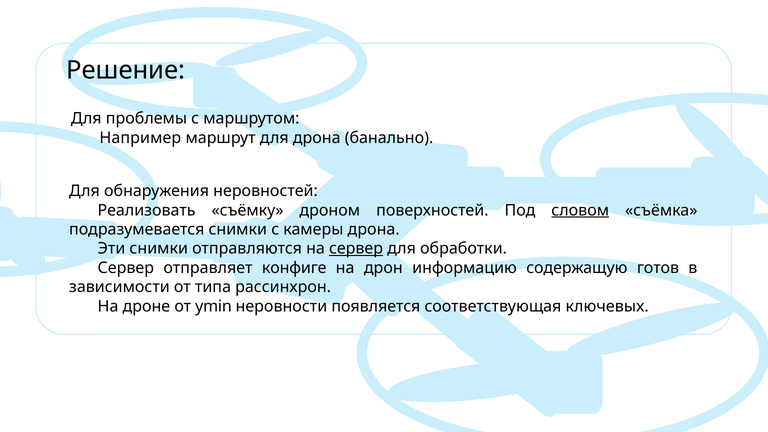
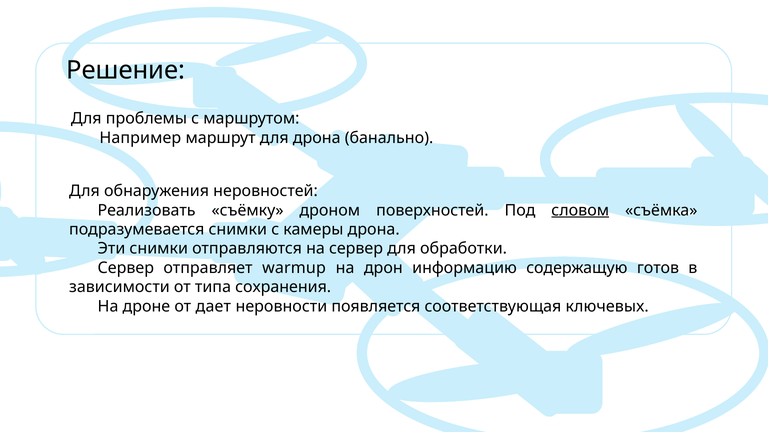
сервер at (356, 249) underline: present -> none
конфиге: конфиге -> warmup
рассинхрон: рассинхрон -> сохранения
ymin: ymin -> дает
